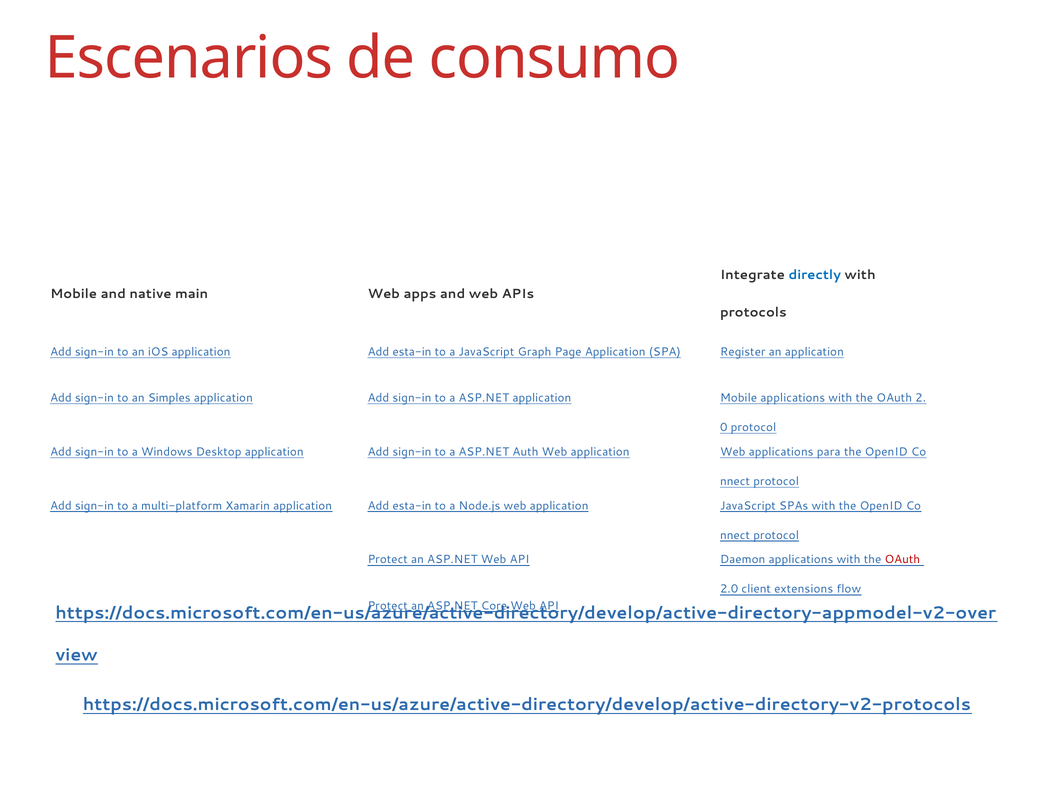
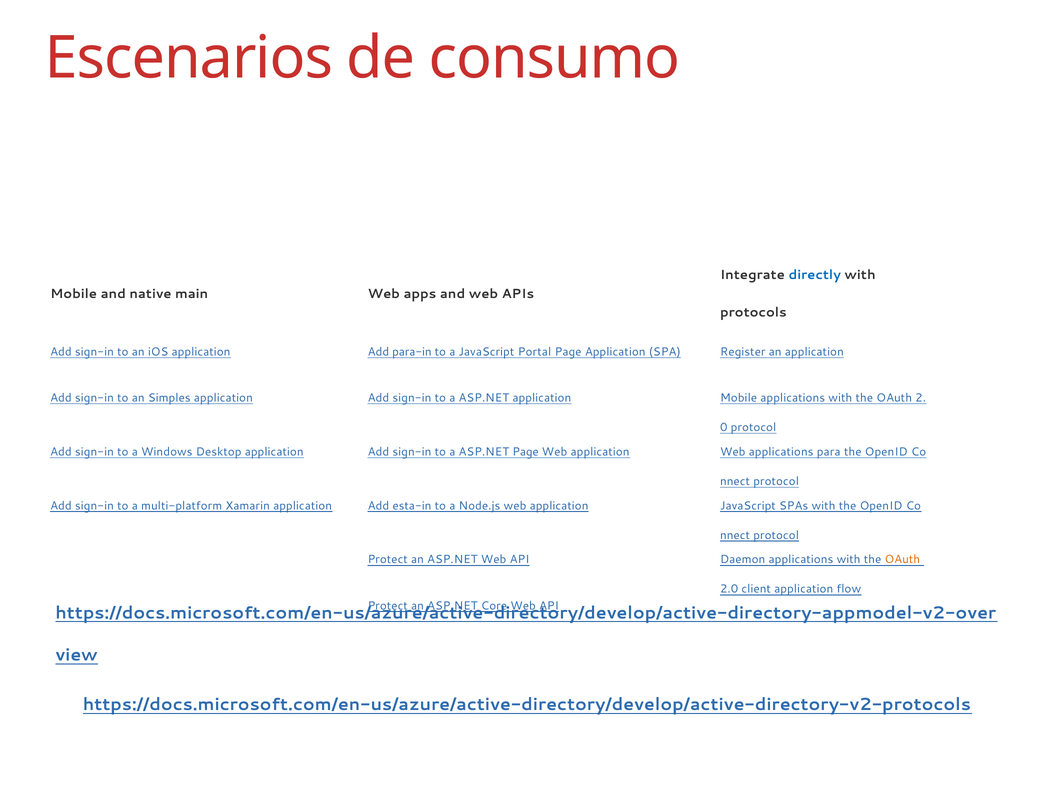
iOS application Add esta-in: esta-in -> para-in
Graph: Graph -> Portal
ASP.NET Auth: Auth -> Page
OAuth at (902, 560) colour: red -> orange
client extensions: extensions -> application
